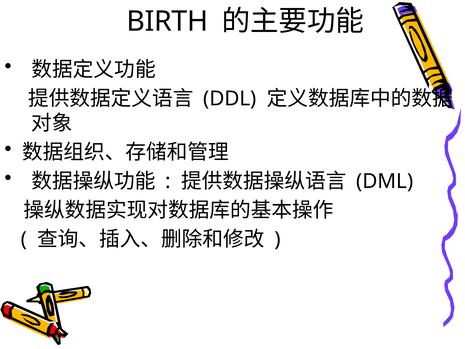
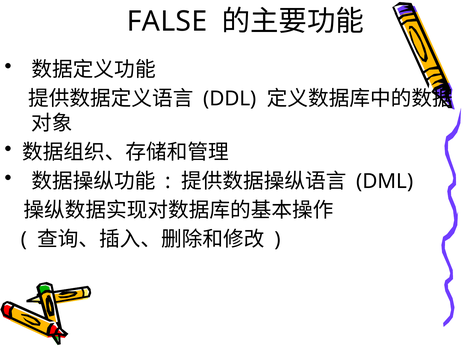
BIRTH: BIRTH -> FALSE
